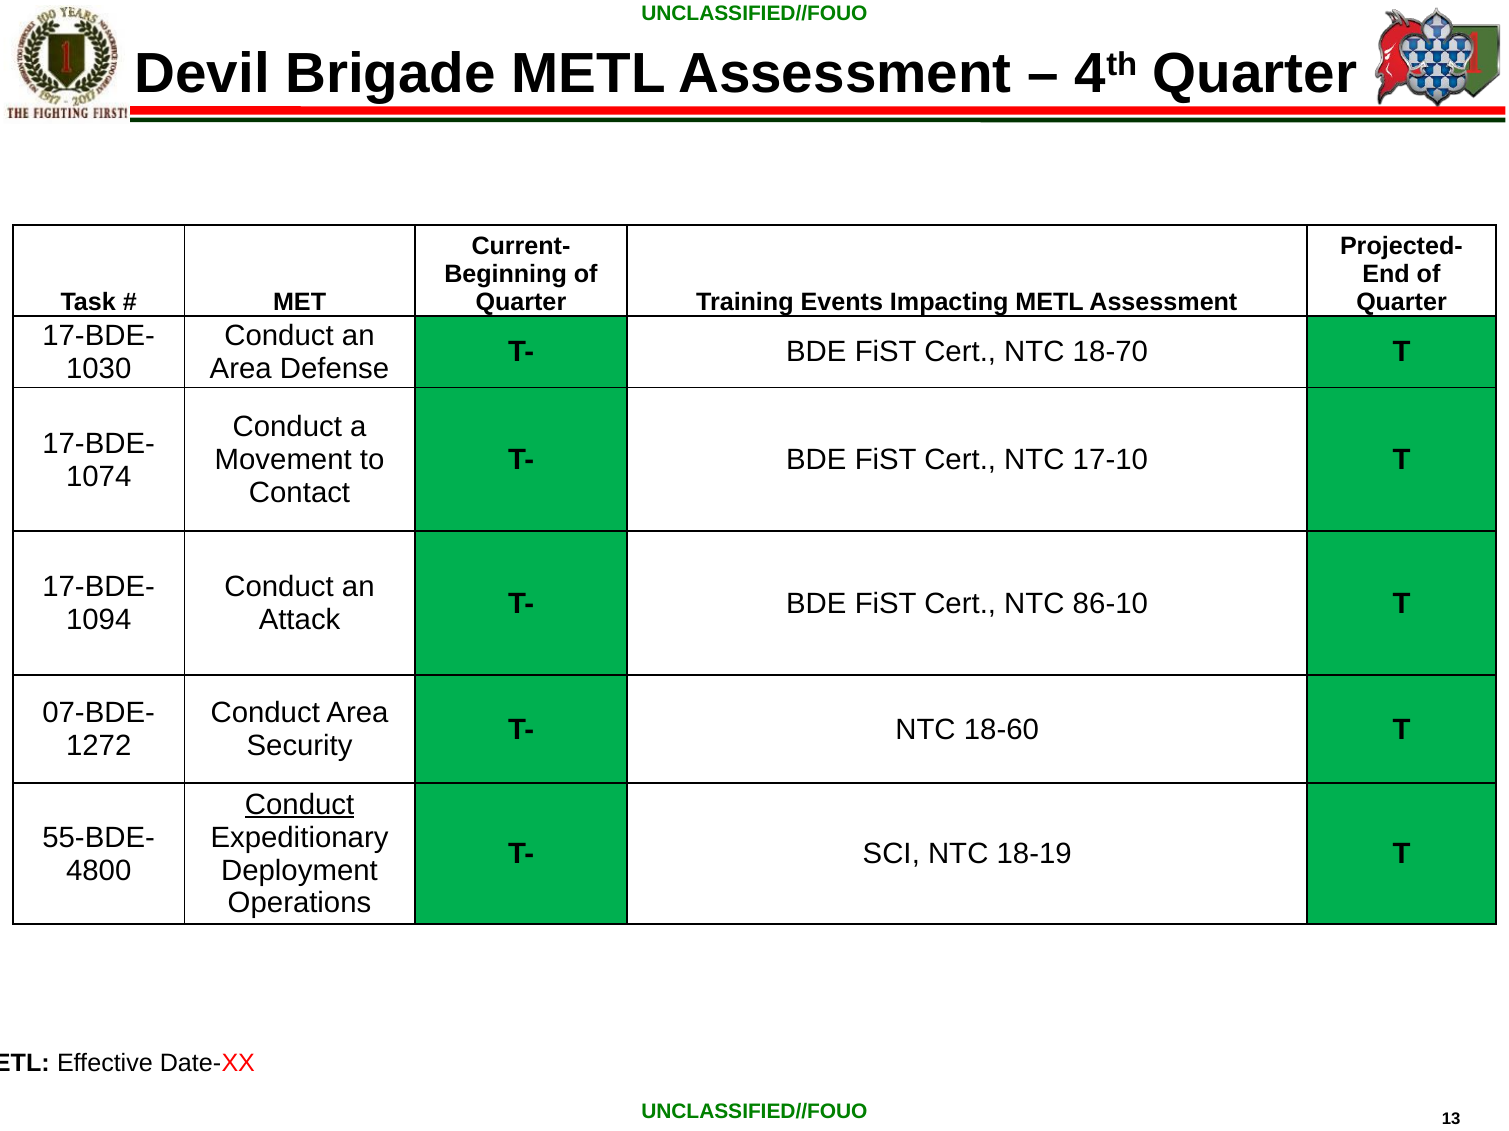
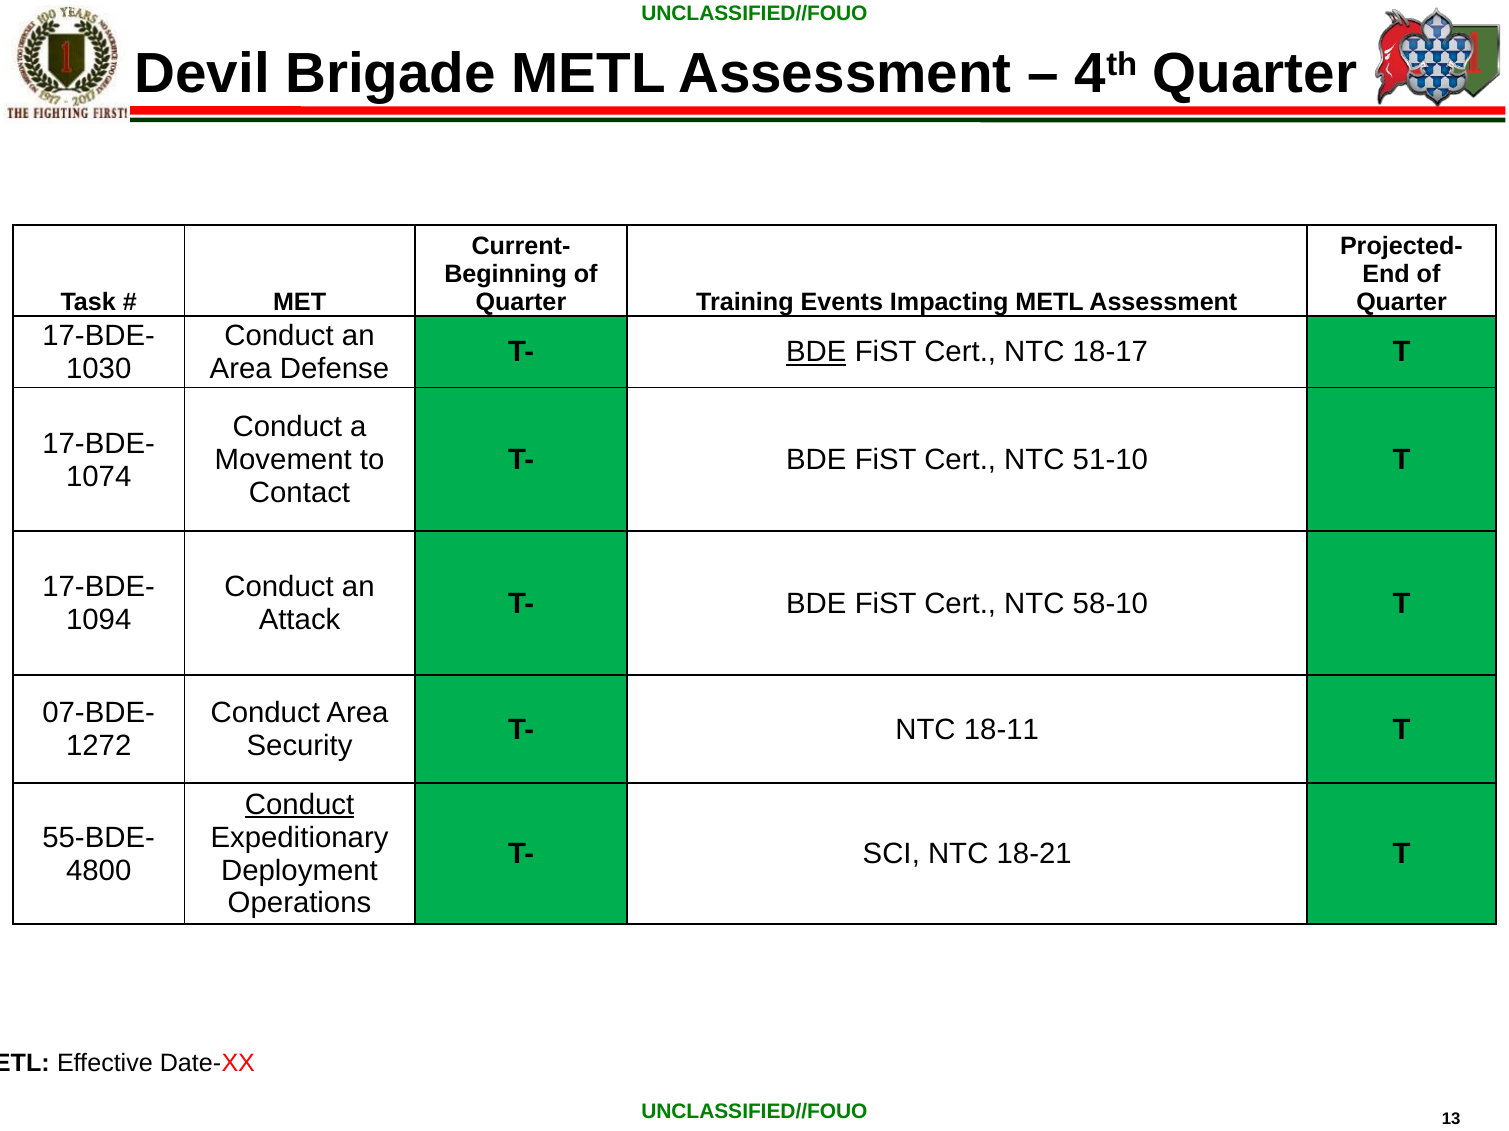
BDE at (816, 352) underline: none -> present
18-70: 18-70 -> 18-17
17-10: 17-10 -> 51-10
86-10: 86-10 -> 58-10
18-60: 18-60 -> 18-11
18-19: 18-19 -> 18-21
